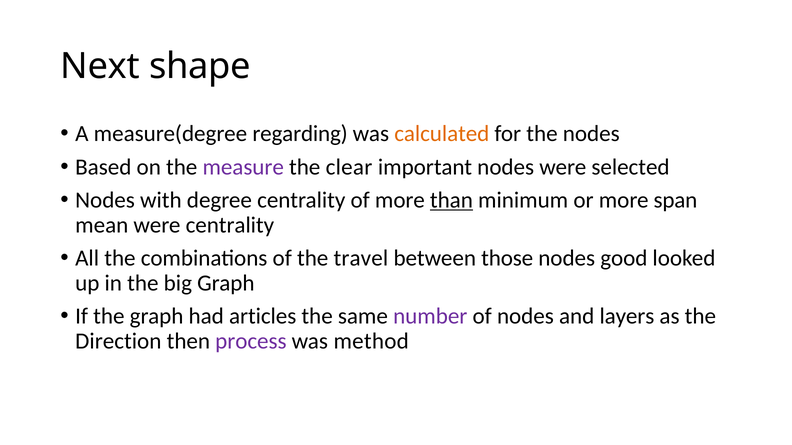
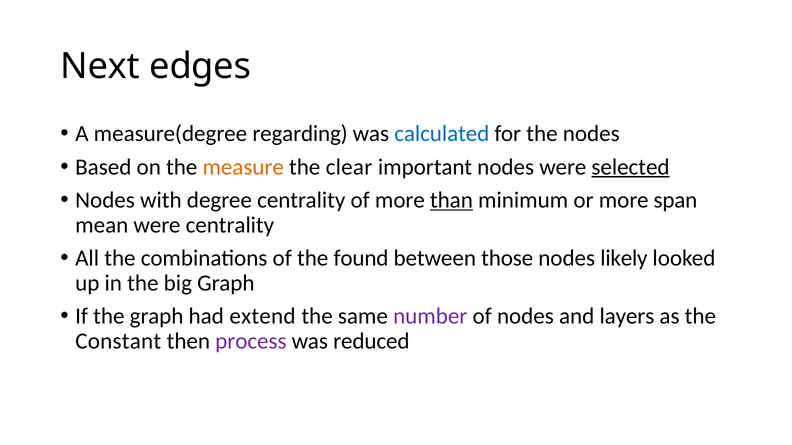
shape: shape -> edges
calculated colour: orange -> blue
measure colour: purple -> orange
selected underline: none -> present
travel: travel -> found
good: good -> likely
articles: articles -> extend
Direction: Direction -> Constant
method: method -> reduced
